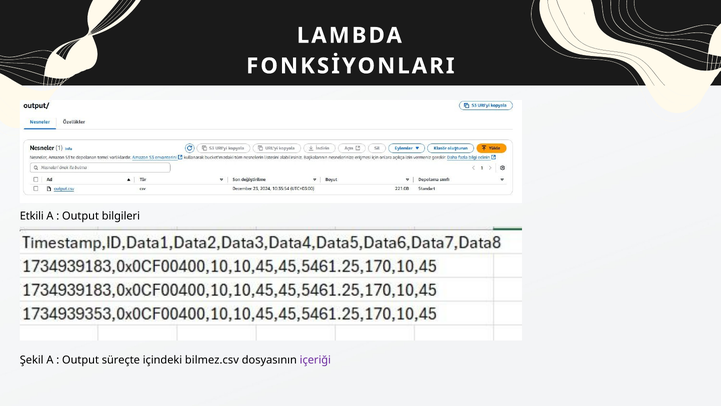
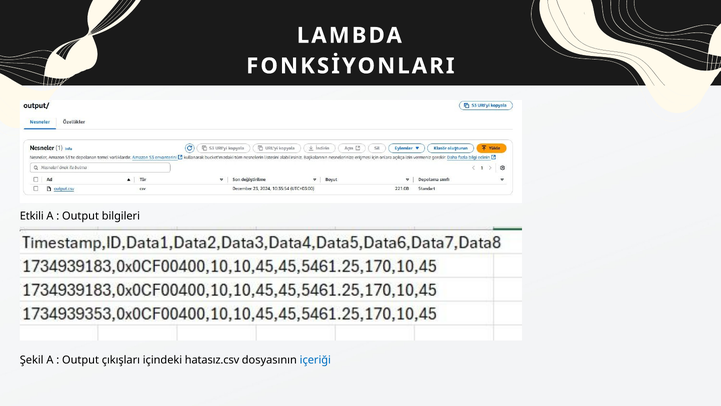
süreçte: süreçte -> çıkışları
bilmez.csv: bilmez.csv -> hatasız.csv
içeriği colour: purple -> blue
